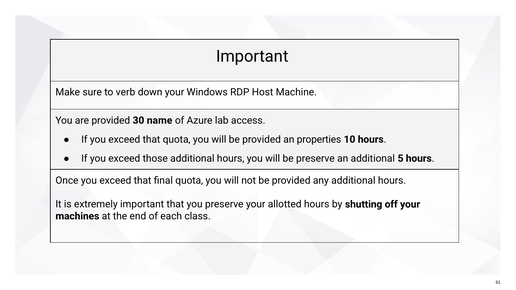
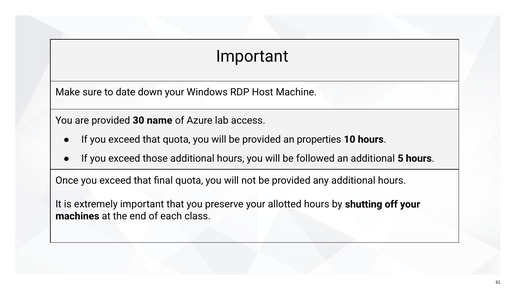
verb: verb -> date
be preserve: preserve -> followed
